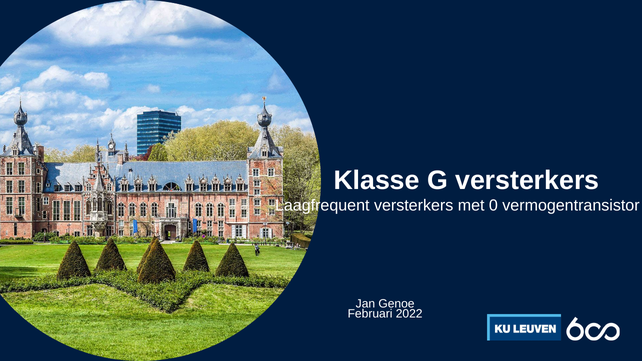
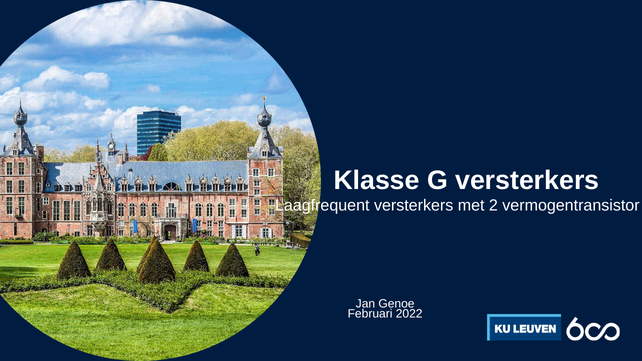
0: 0 -> 2
